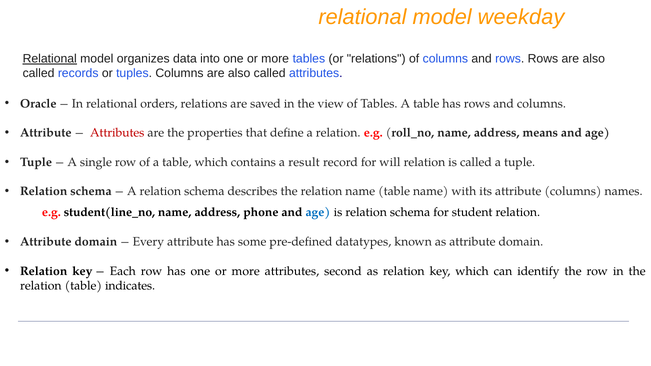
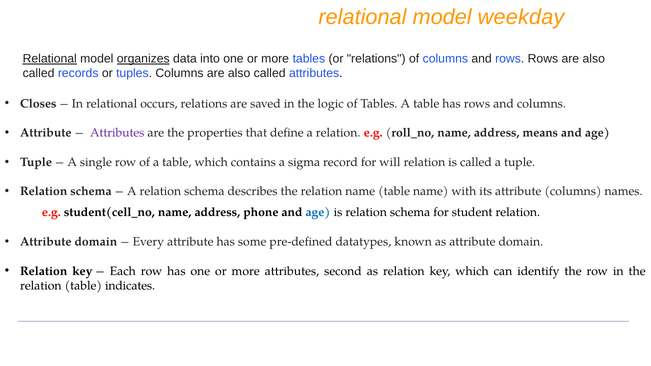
organizes underline: none -> present
Oracle: Oracle -> Closes
orders: orders -> occurs
view: view -> logic
Attributes at (117, 133) colour: red -> purple
result: result -> sigma
student(line_no: student(line_no -> student(cell_no
